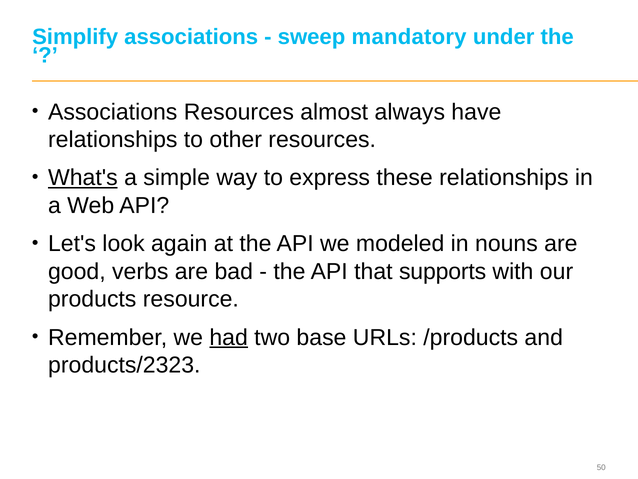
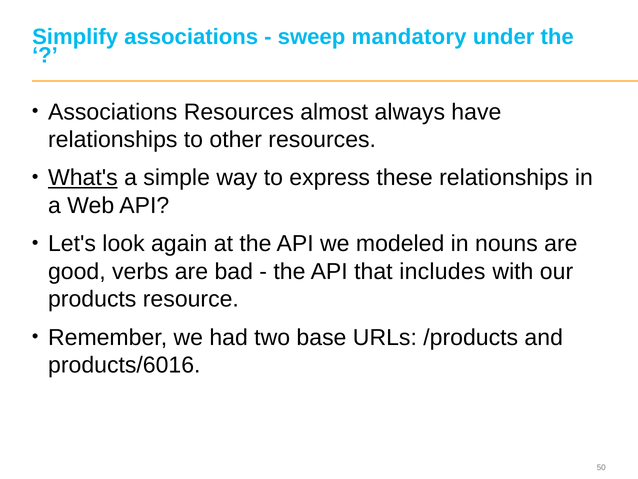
supports: supports -> includes
had underline: present -> none
products/2323: products/2323 -> products/6016
